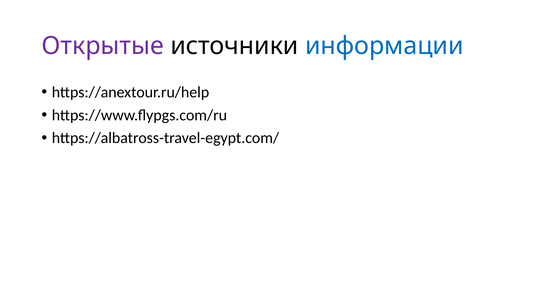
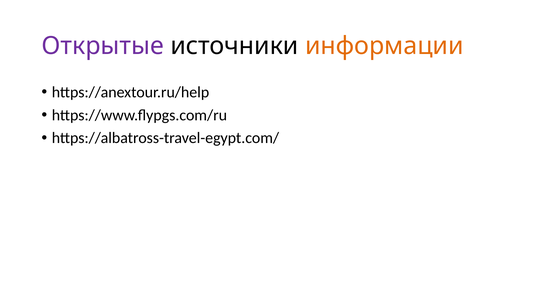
информации colour: blue -> orange
